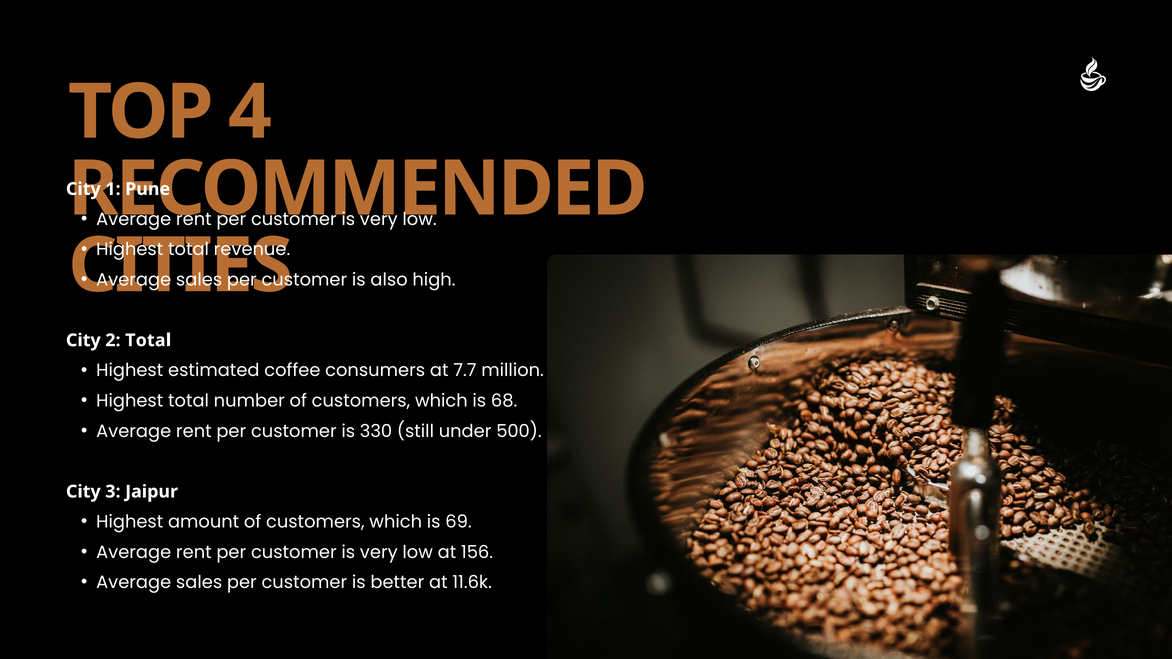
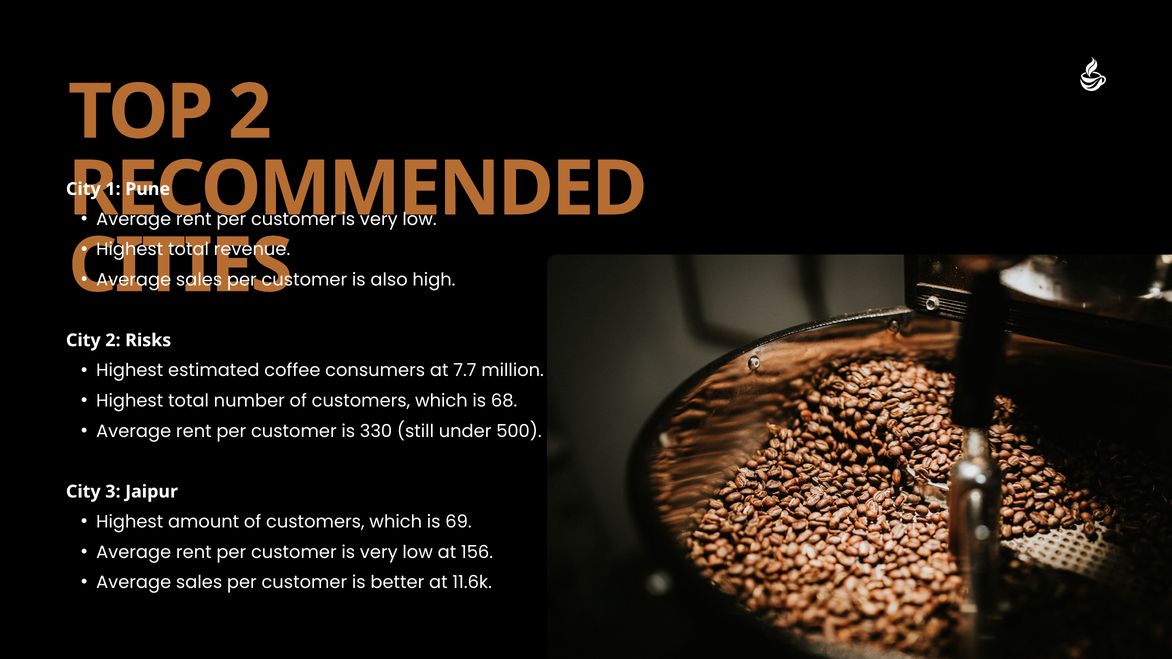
TOP 4: 4 -> 2
2 Total: Total -> Risks
